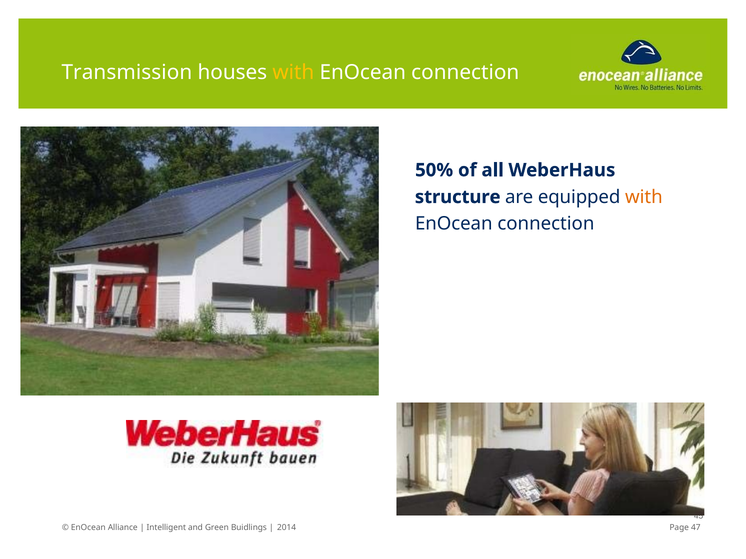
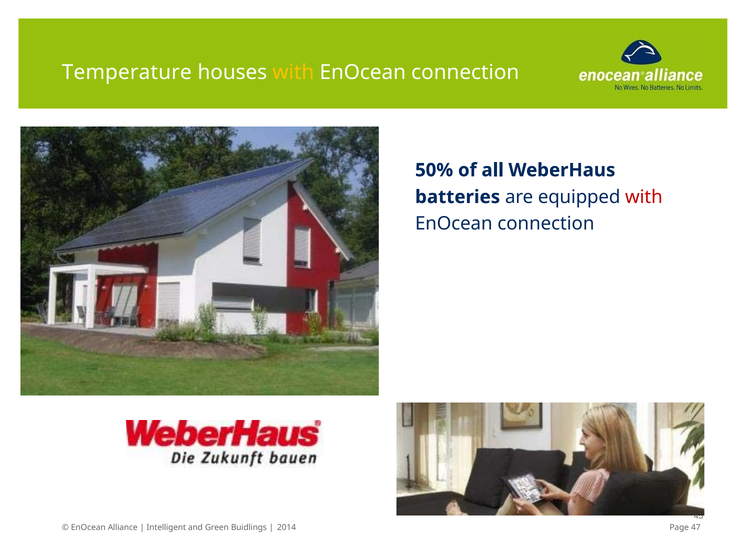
Transmission: Transmission -> Temperature
structure: structure -> batteries
with at (644, 197) colour: orange -> red
